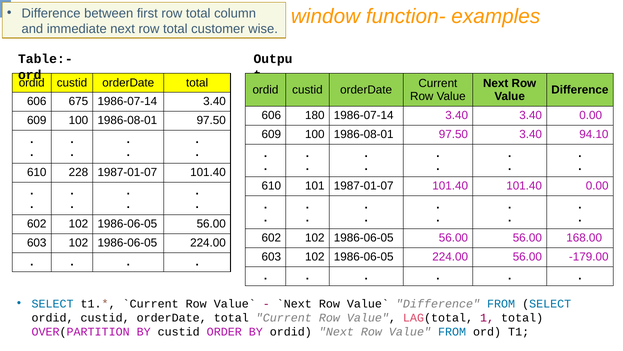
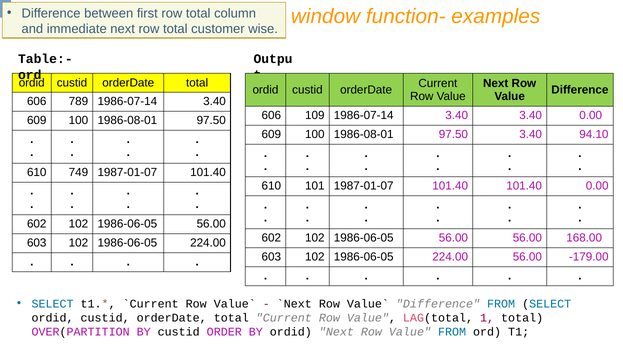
675: 675 -> 789
180: 180 -> 109
228: 228 -> 749
